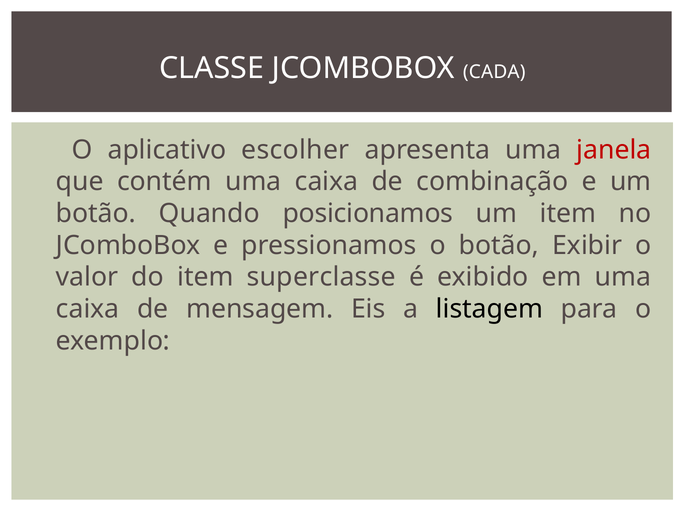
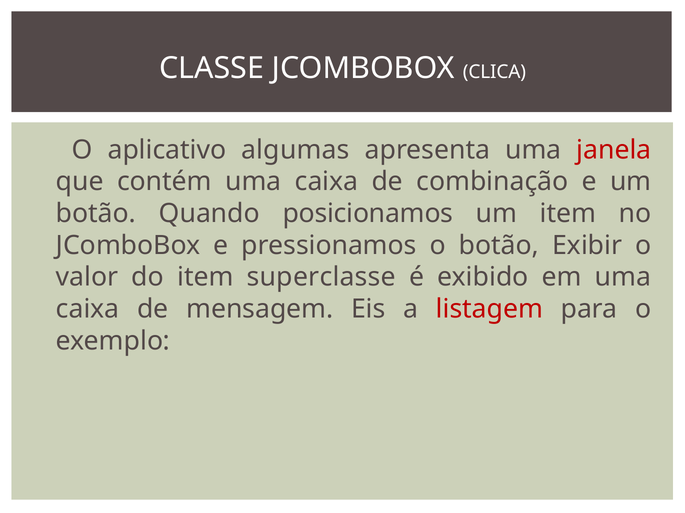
CADA: CADA -> CLICA
escolher: escolher -> algumas
listagem colour: black -> red
